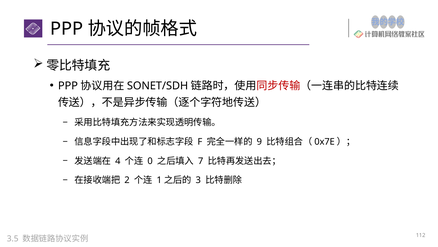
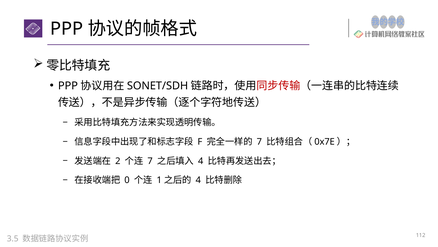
9 at (259, 141): 9 -> 7
4: 4 -> 2
0 at (150, 161): 0 -> 7
7 at (201, 161): 7 -> 4
2: 2 -> 0
3 at (198, 180): 3 -> 4
